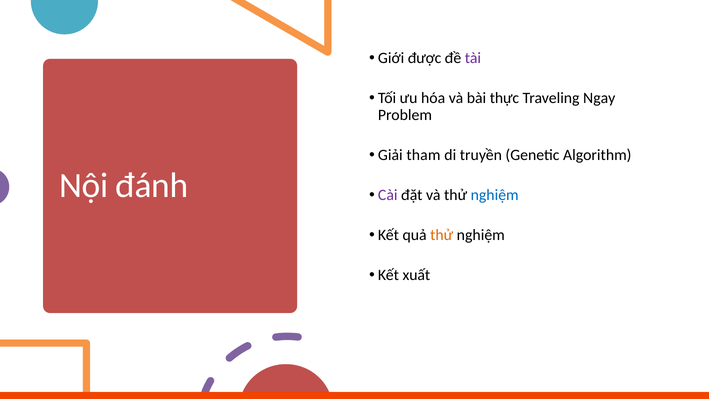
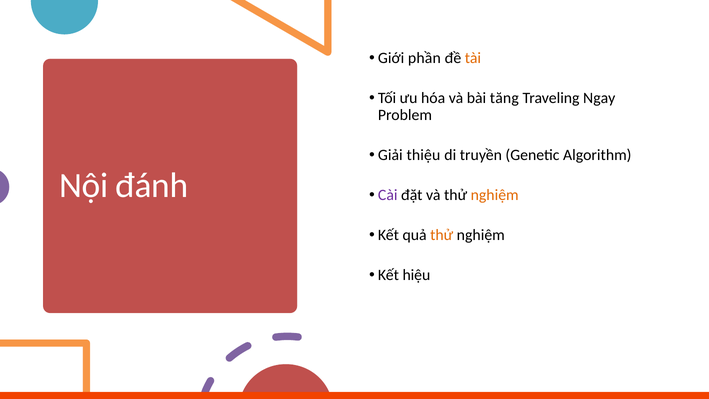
được: được -> phần
tài colour: purple -> orange
thực: thực -> tăng
tham: tham -> thiệu
nghiệm at (495, 195) colour: blue -> orange
xuất: xuất -> hiệu
